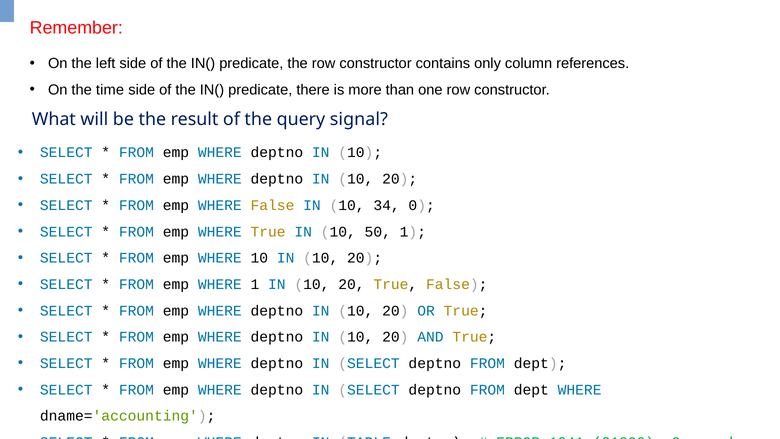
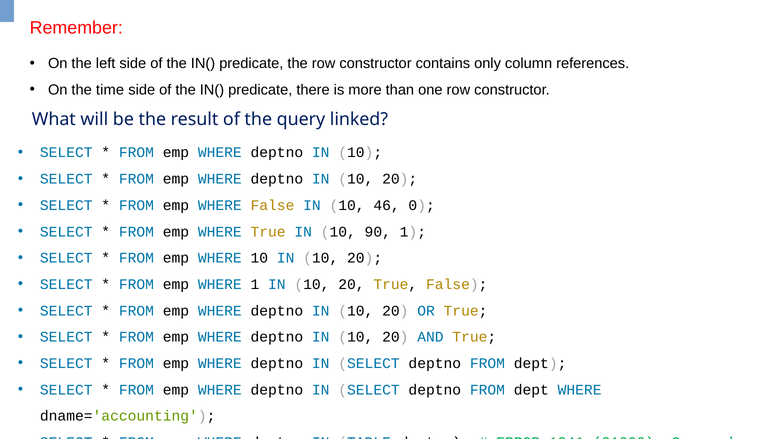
signal: signal -> linked
34: 34 -> 46
50: 50 -> 90
